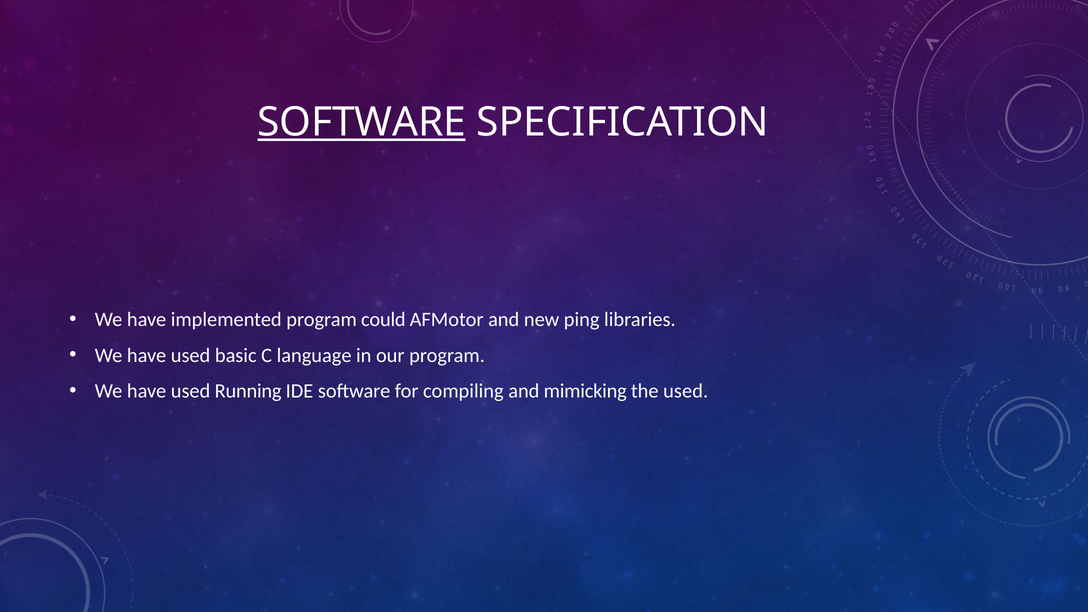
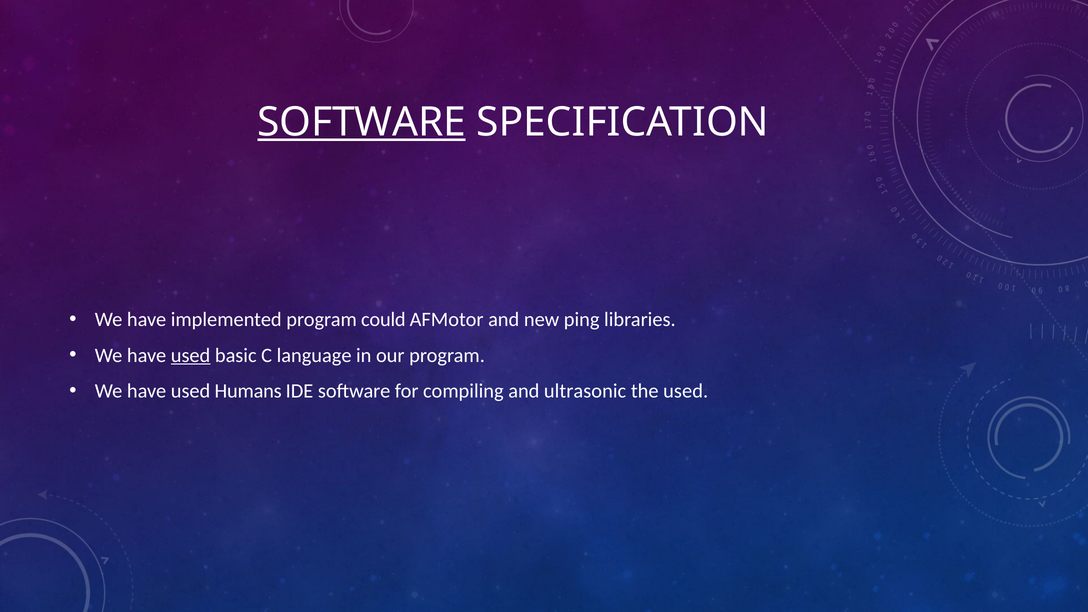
used at (191, 355) underline: none -> present
Running: Running -> Humans
mimicking: mimicking -> ultrasonic
